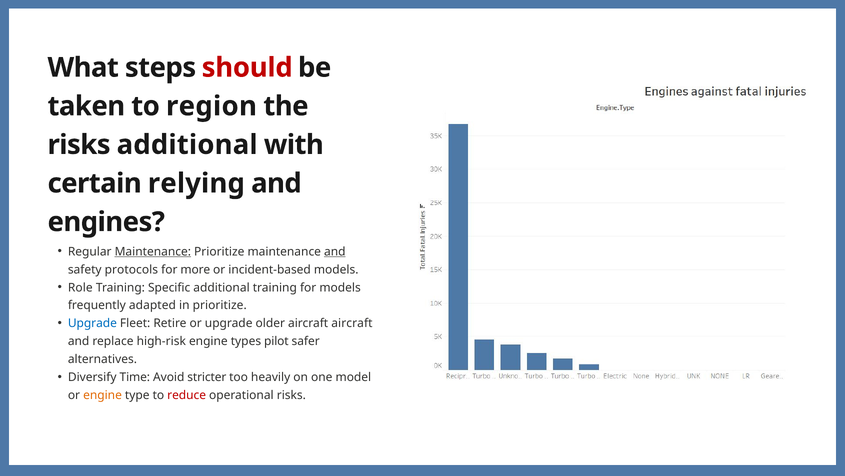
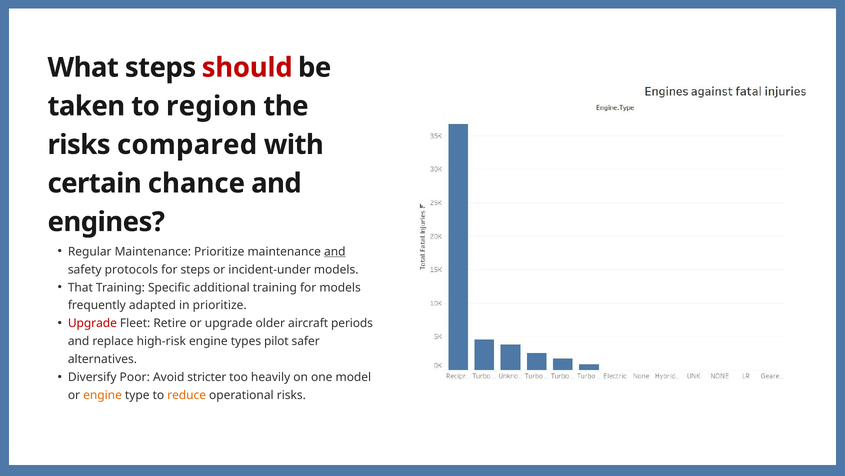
risks additional: additional -> compared
relying: relying -> chance
Maintenance at (153, 251) underline: present -> none
for more: more -> steps
incident-based: incident-based -> incident-under
Role: Role -> That
Upgrade at (92, 323) colour: blue -> red
aircraft aircraft: aircraft -> periods
Time: Time -> Poor
reduce colour: red -> orange
